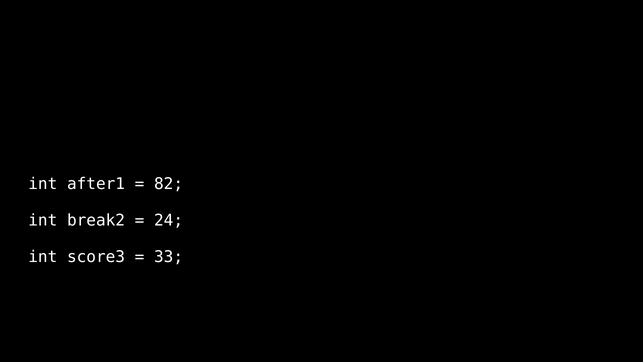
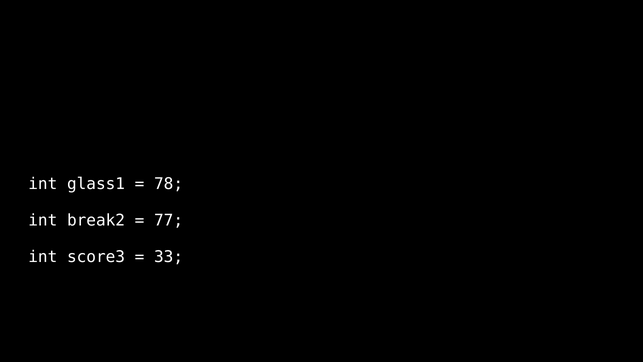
after1: after1 -> glass1
82: 82 -> 78
24: 24 -> 77
